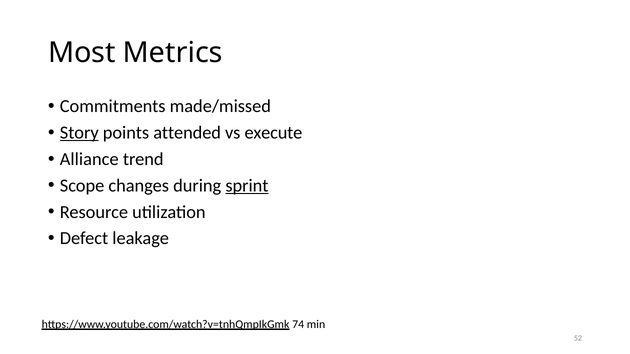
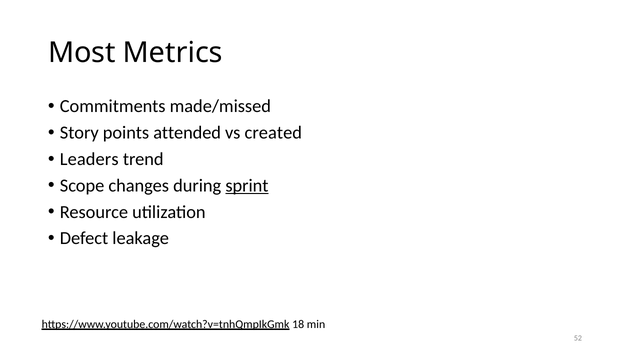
Story underline: present -> none
execute: execute -> created
Alliance: Alliance -> Leaders
74: 74 -> 18
